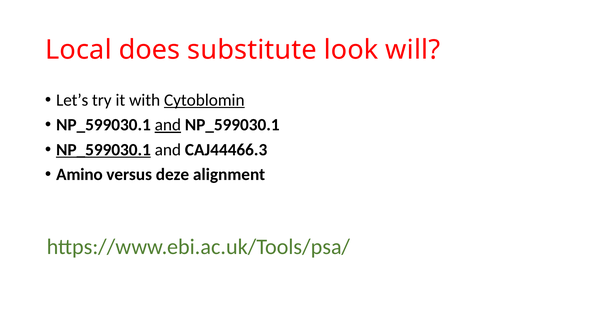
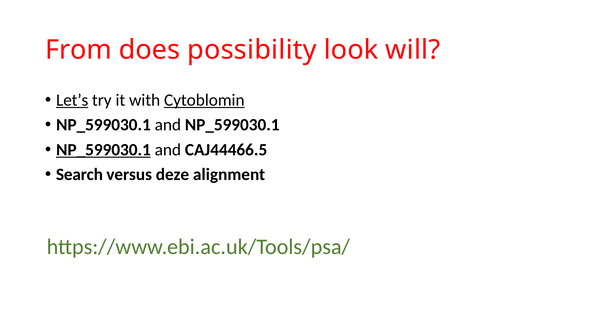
Local: Local -> From
substitute: substitute -> possibility
Let’s underline: none -> present
and at (168, 125) underline: present -> none
CAJ44466.3: CAJ44466.3 -> CAJ44466.5
Amino: Amino -> Search
